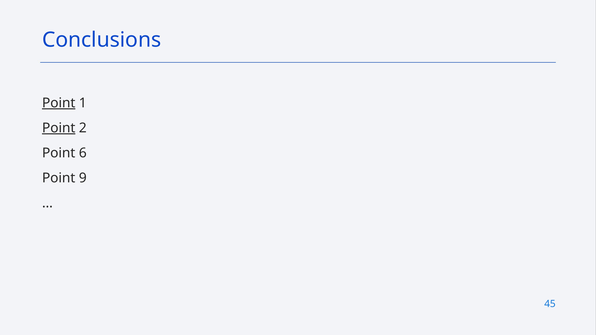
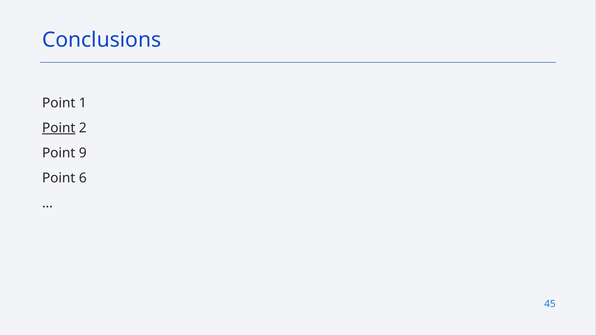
Point at (59, 103) underline: present -> none
6: 6 -> 9
9: 9 -> 6
